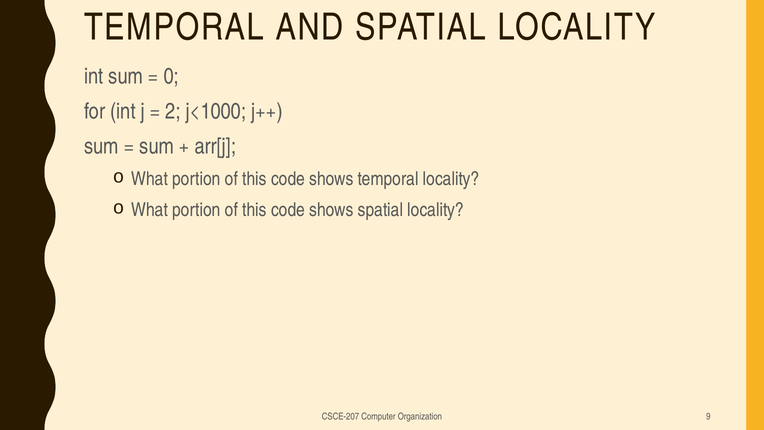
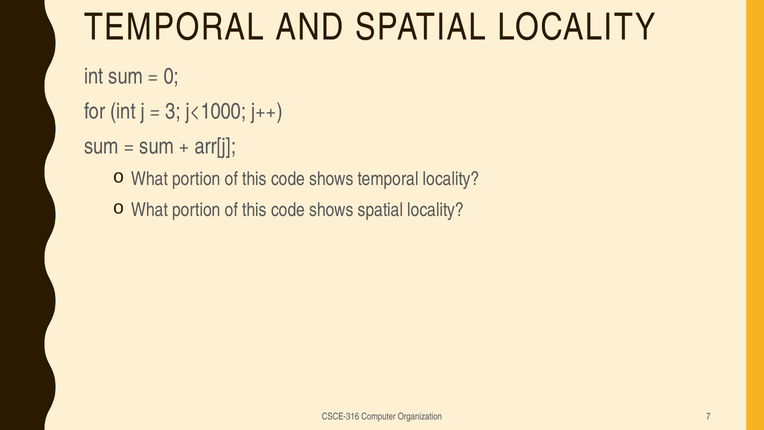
2: 2 -> 3
CSCE-207: CSCE-207 -> CSCE-316
9: 9 -> 7
